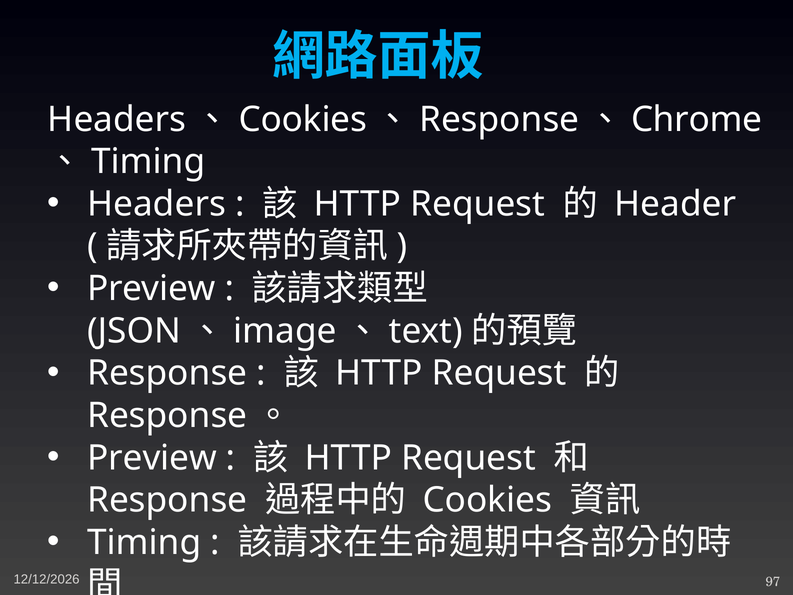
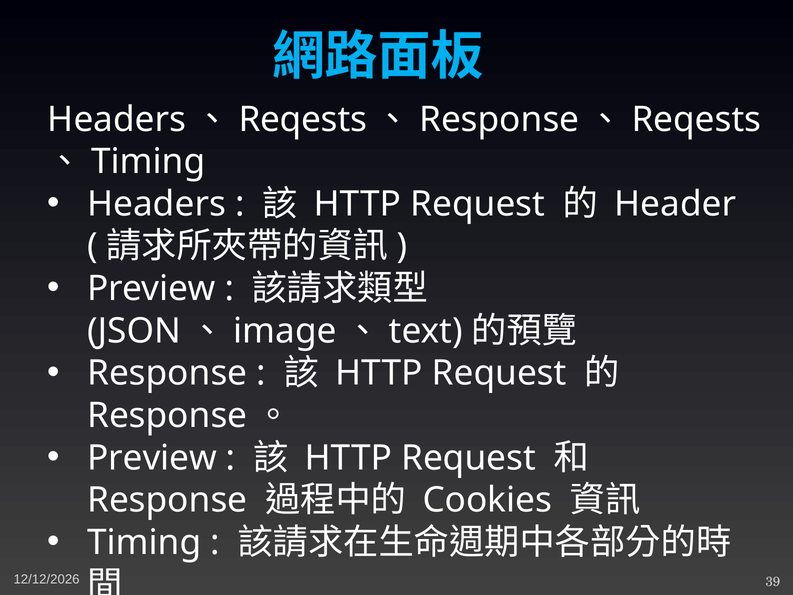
Cookies at (303, 119): Cookies -> Reqests
Chrome at (697, 119): Chrome -> Reqests
97: 97 -> 39
